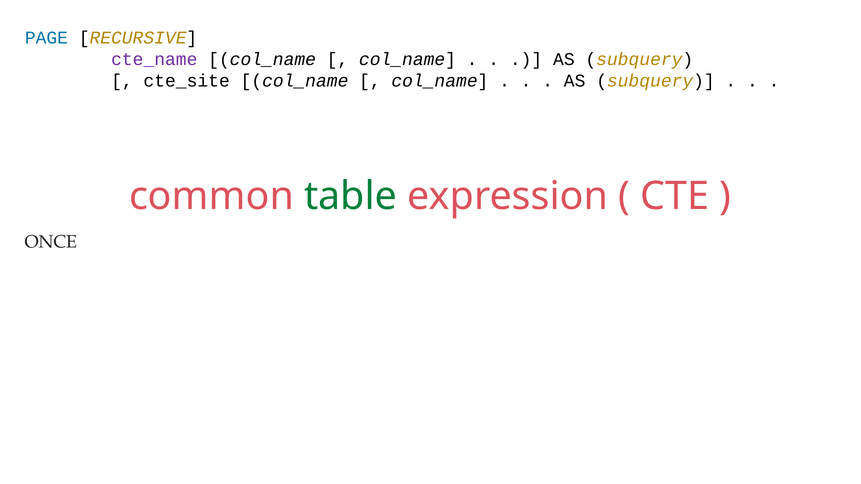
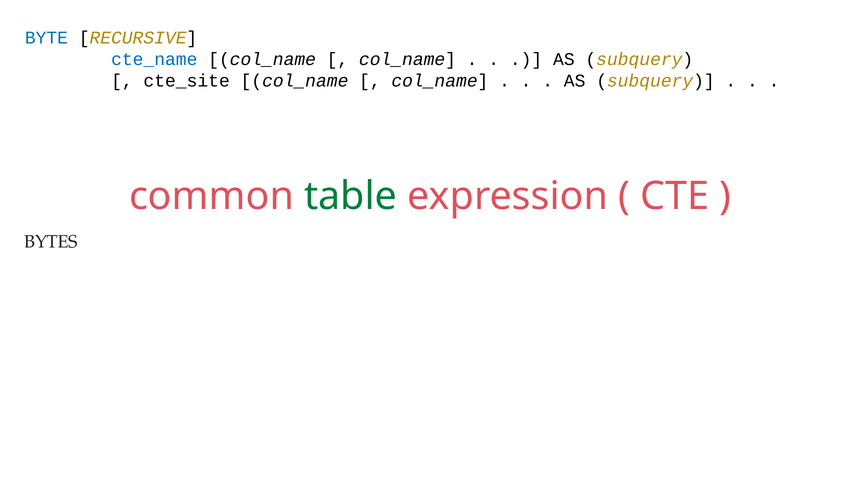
PAGE: PAGE -> BYTE
cte_name colour: purple -> blue
ONCE: ONCE -> BYTES
